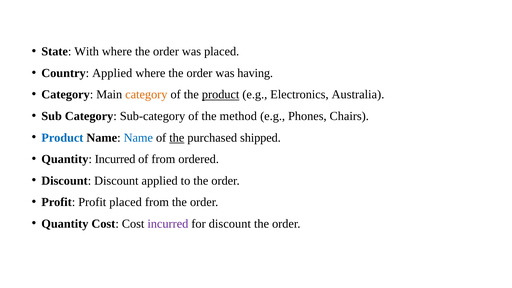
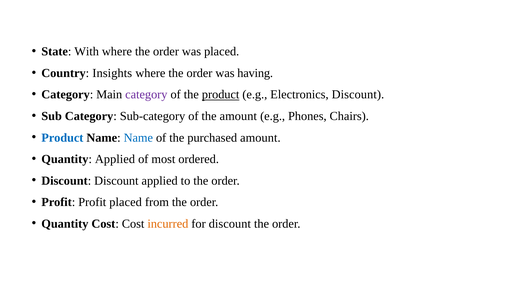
Country Applied: Applied -> Insights
category at (146, 95) colour: orange -> purple
Electronics Australia: Australia -> Discount
the method: method -> amount
the at (177, 138) underline: present -> none
purchased shipped: shipped -> amount
Quantity Incurred: Incurred -> Applied
of from: from -> most
incurred at (168, 224) colour: purple -> orange
